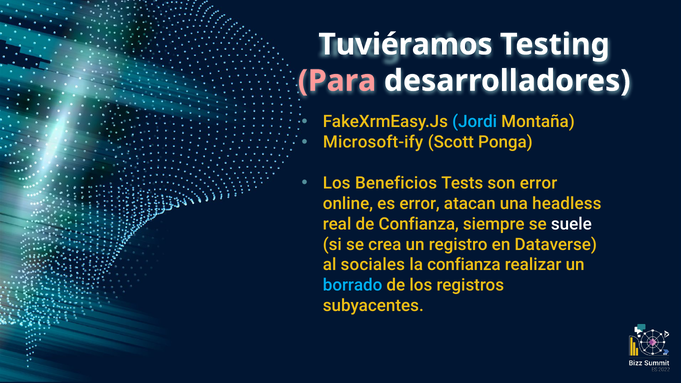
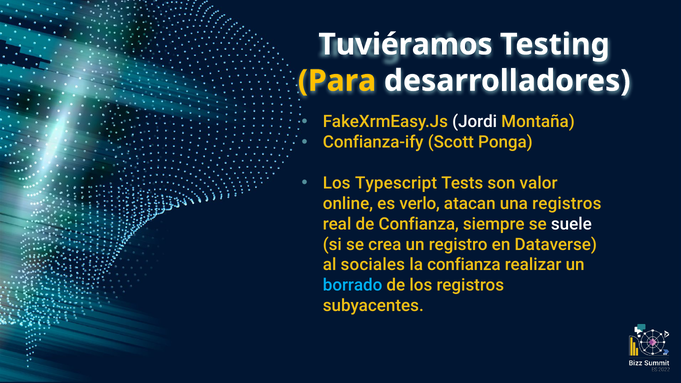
Para colour: pink -> yellow
Jordi colour: light blue -> white
Microsoft-ify: Microsoft-ify -> Confianza-ify
Beneficios: Beneficios -> Typescript
son error: error -> valor
es error: error -> verlo
una headless: headless -> registros
